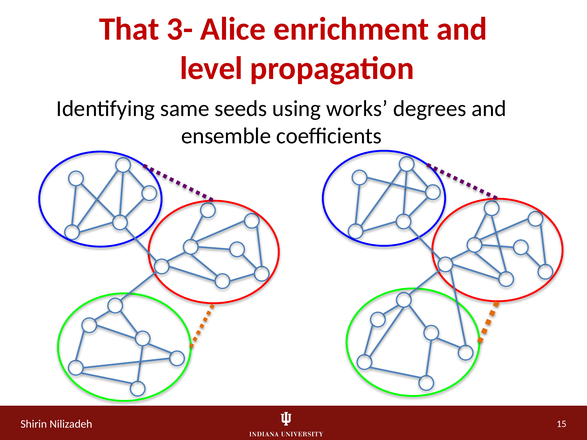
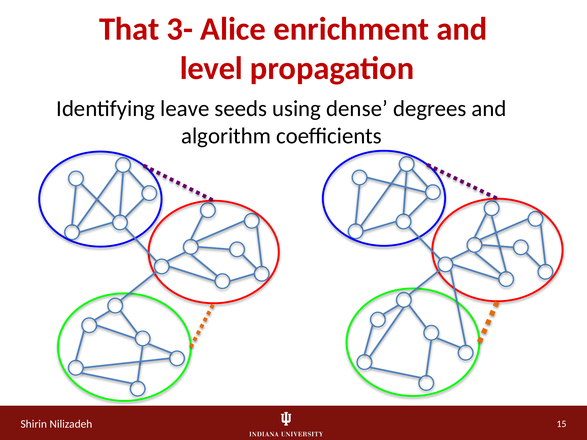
same: same -> leave
works: works -> dense
ensemble: ensemble -> algorithm
